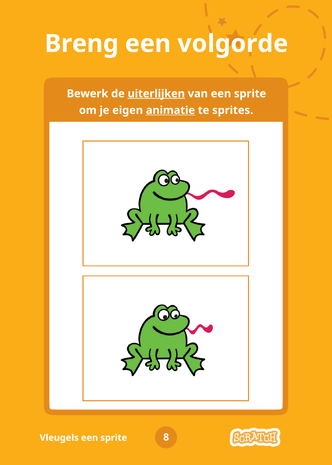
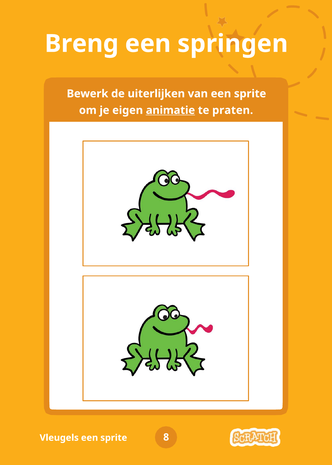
volgorde: volgorde -> springen
uiterlijken underline: present -> none
sprites: sprites -> praten
